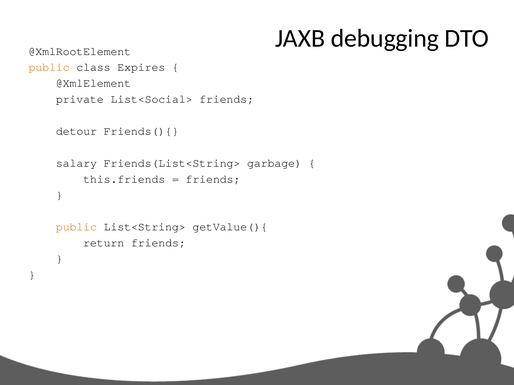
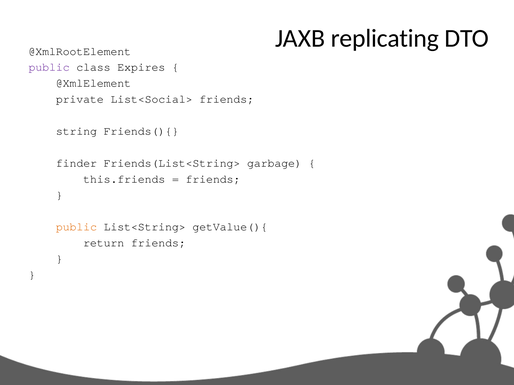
debugging: debugging -> replicating
public at (49, 67) colour: orange -> purple
detour: detour -> string
salary: salary -> finder
